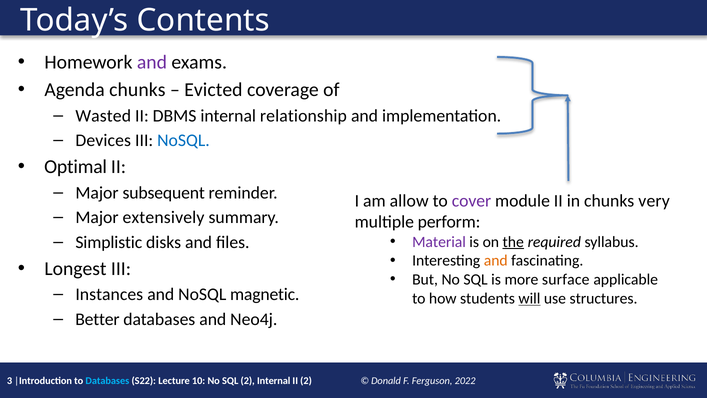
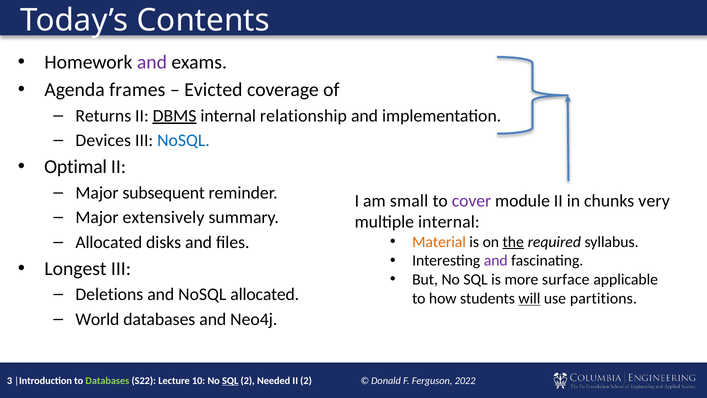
Agenda chunks: chunks -> frames
Wasted: Wasted -> Returns
DBMS underline: none -> present
allow: allow -> small
multiple perform: perform -> internal
Simplistic at (109, 242): Simplistic -> Allocated
Material colour: purple -> orange
and at (496, 261) colour: orange -> purple
Instances: Instances -> Deletions
NoSQL magnetic: magnetic -> allocated
structures: structures -> partitions
Better: Better -> World
Databases at (107, 381) colour: light blue -> light green
SQL at (230, 381) underline: none -> present
Internal at (274, 381): Internal -> Needed
